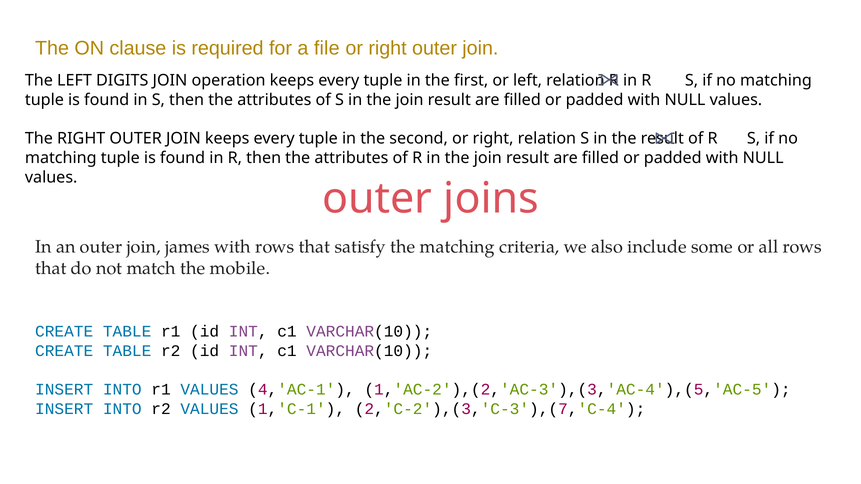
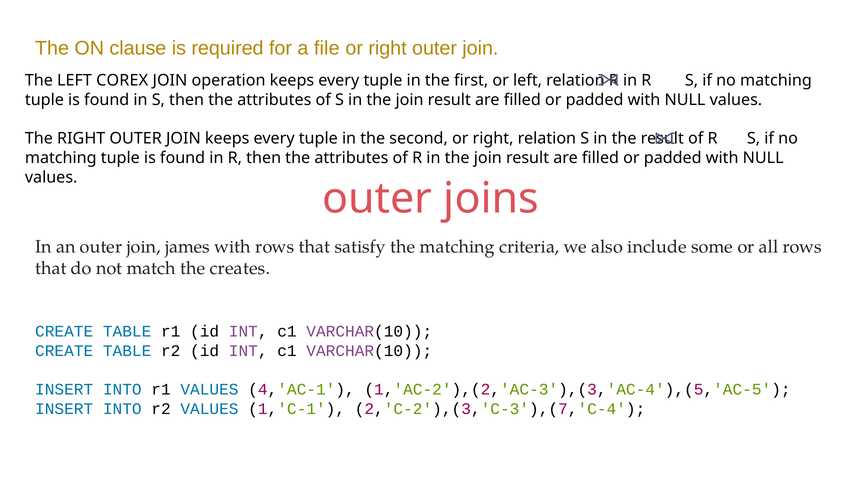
DIGITS: DIGITS -> COREX
mobile: mobile -> creates
